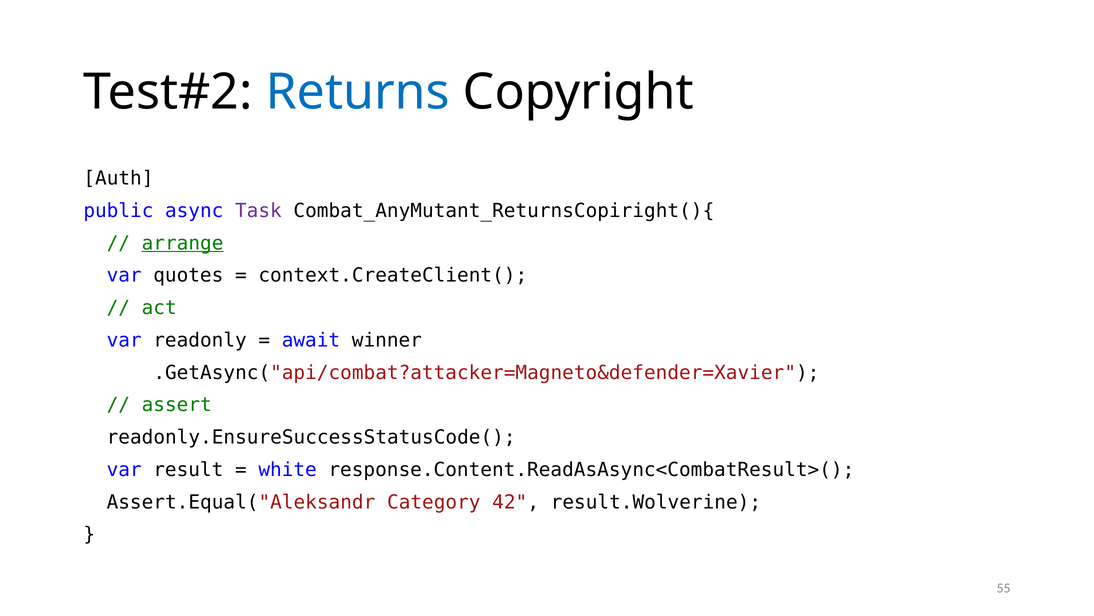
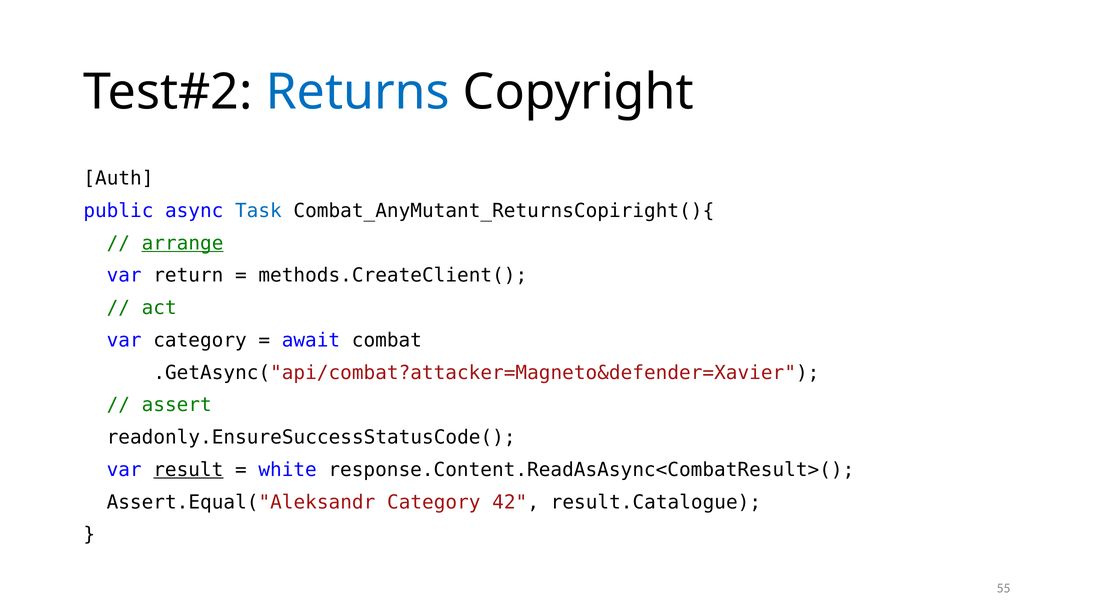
Task colour: purple -> blue
quotes: quotes -> return
context.CreateClient(: context.CreateClient( -> methods.CreateClient(
var readonly: readonly -> category
winner: winner -> combat
result underline: none -> present
result.Wolverine: result.Wolverine -> result.Catalogue
